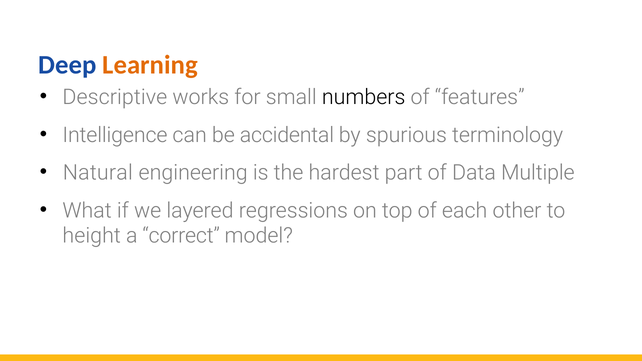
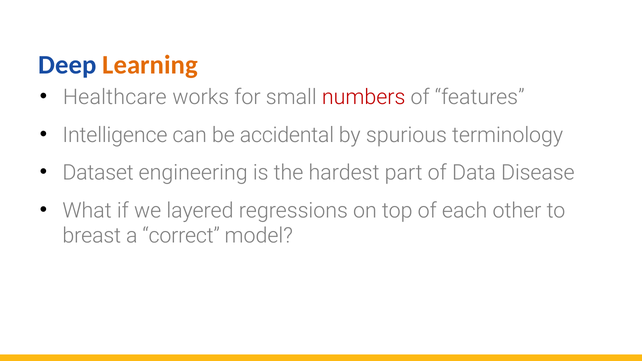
Descriptive: Descriptive -> Healthcare
numbers colour: black -> red
Natural: Natural -> Dataset
Multiple: Multiple -> Disease
height: height -> breast
